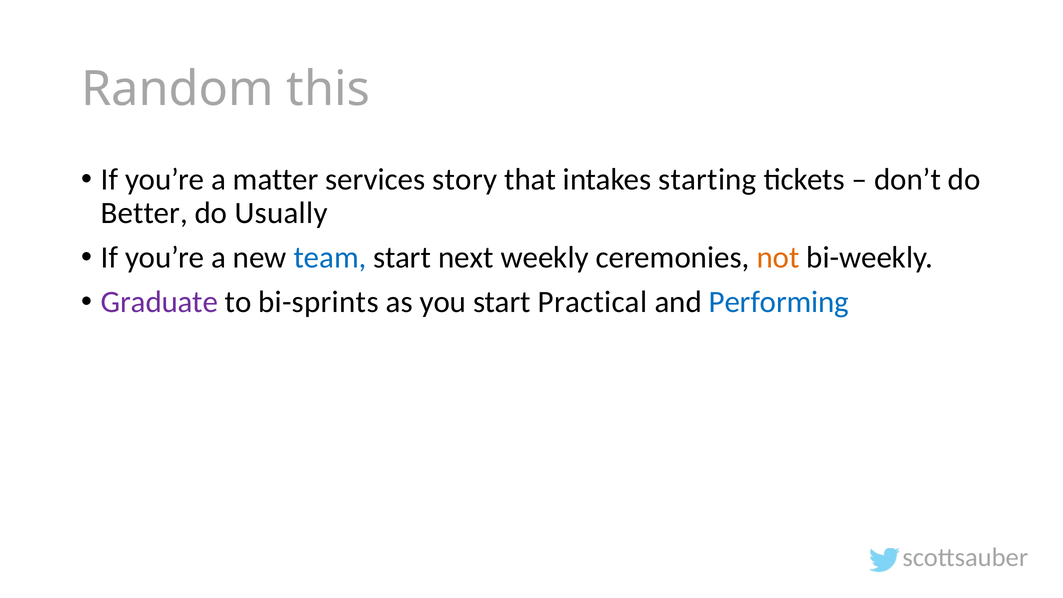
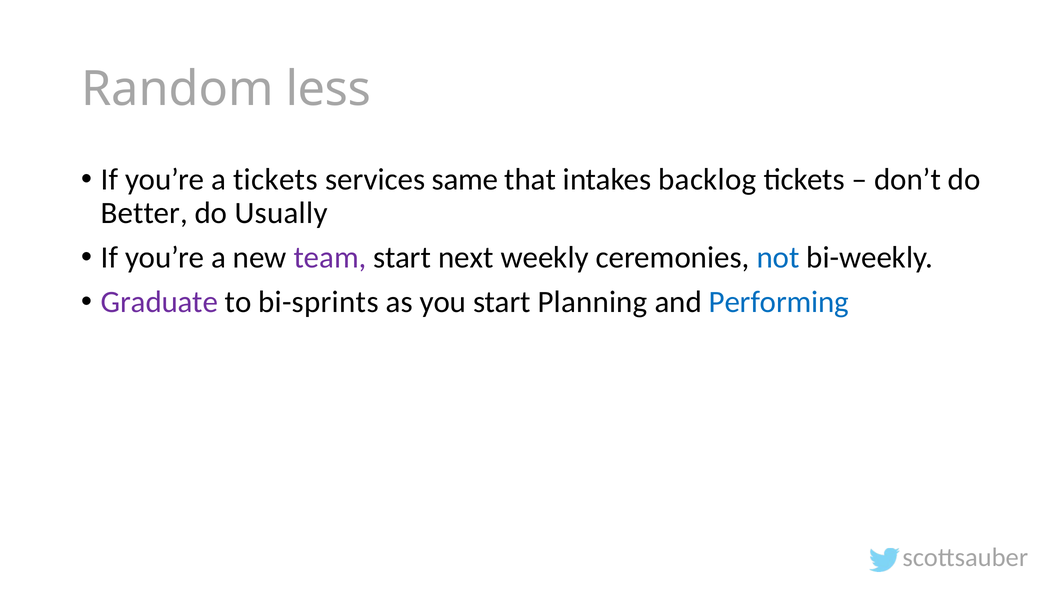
this: this -> less
a matter: matter -> tickets
story: story -> same
starting: starting -> backlog
team colour: blue -> purple
not colour: orange -> blue
Practical: Practical -> Planning
